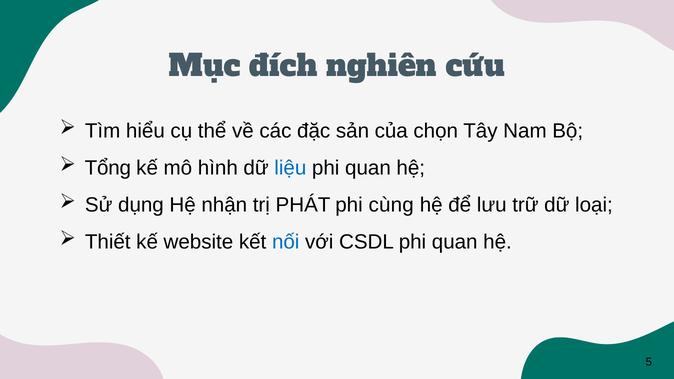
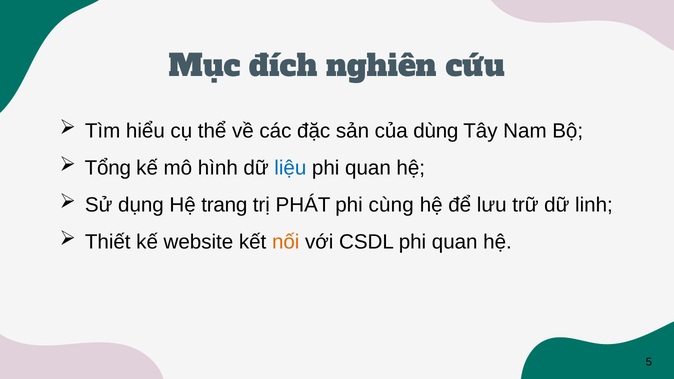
chọn: chọn -> dùng
nhận: nhận -> trang
loại: loại -> linh
nối colour: blue -> orange
